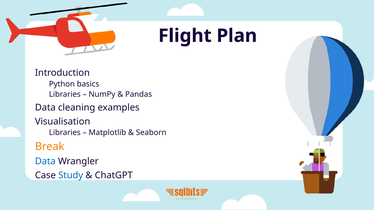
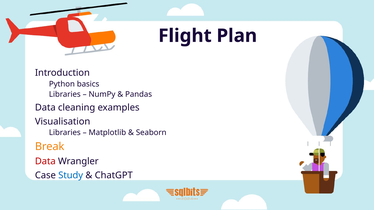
Data at (45, 162) colour: blue -> red
